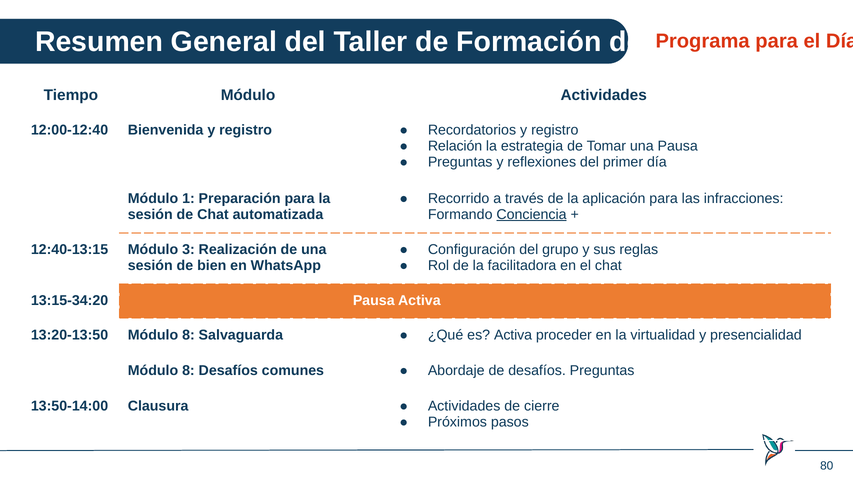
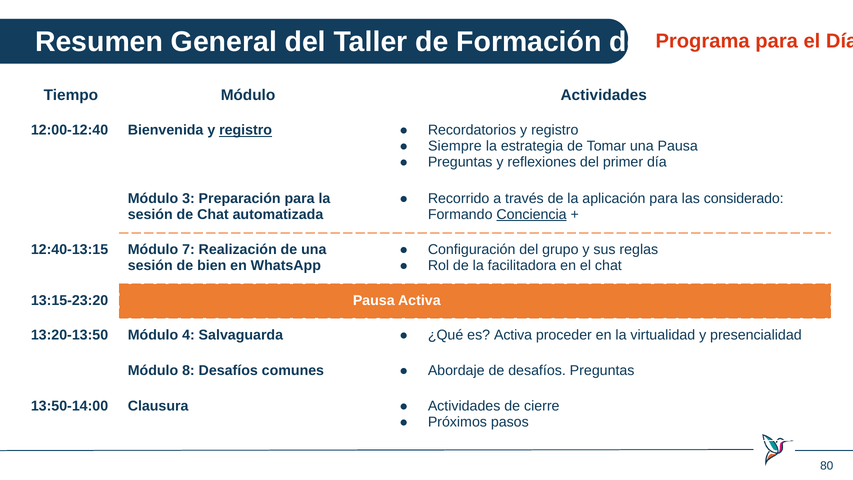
registro at (246, 130) underline: none -> present
Relación: Relación -> Siempre
infracciones: infracciones -> considerado
1: 1 -> 3
3: 3 -> 7
13:15-34:20: 13:15-34:20 -> 13:15-23:20
13:20-13:50 Módulo 8: 8 -> 4
